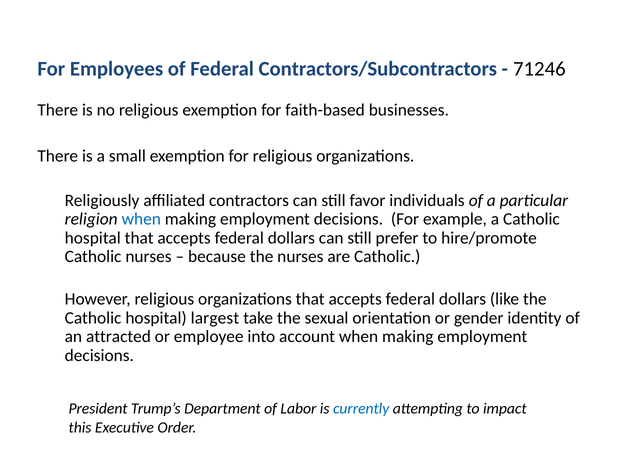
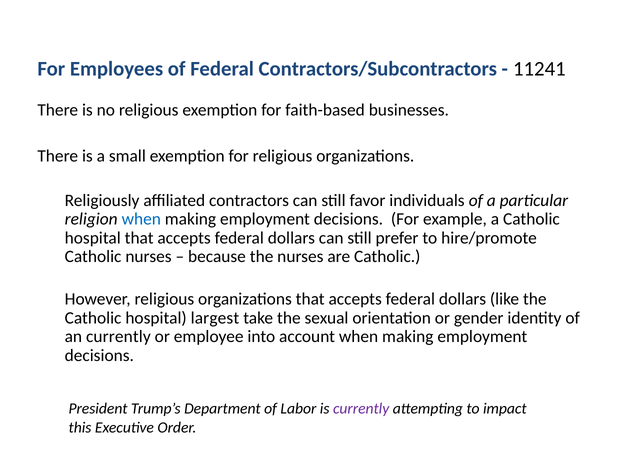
71246: 71246 -> 11241
an attracted: attracted -> currently
currently at (361, 409) colour: blue -> purple
